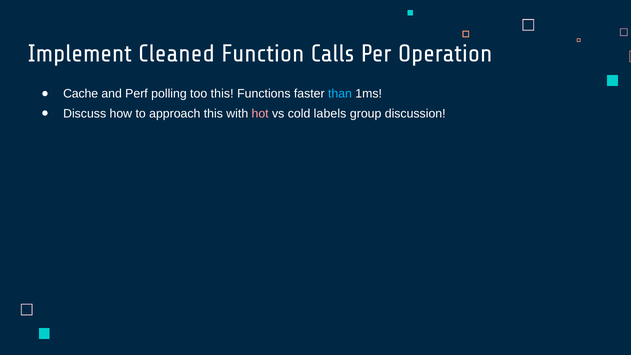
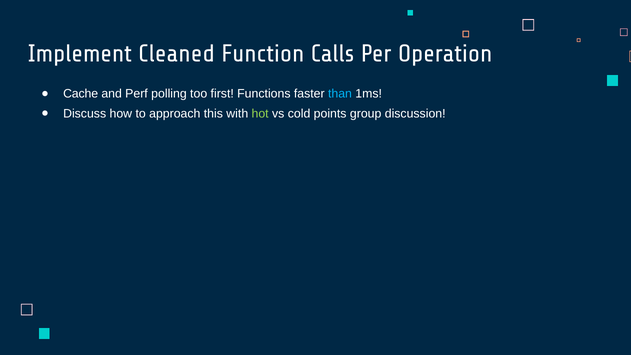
too this: this -> first
hot colour: pink -> light green
labels: labels -> points
